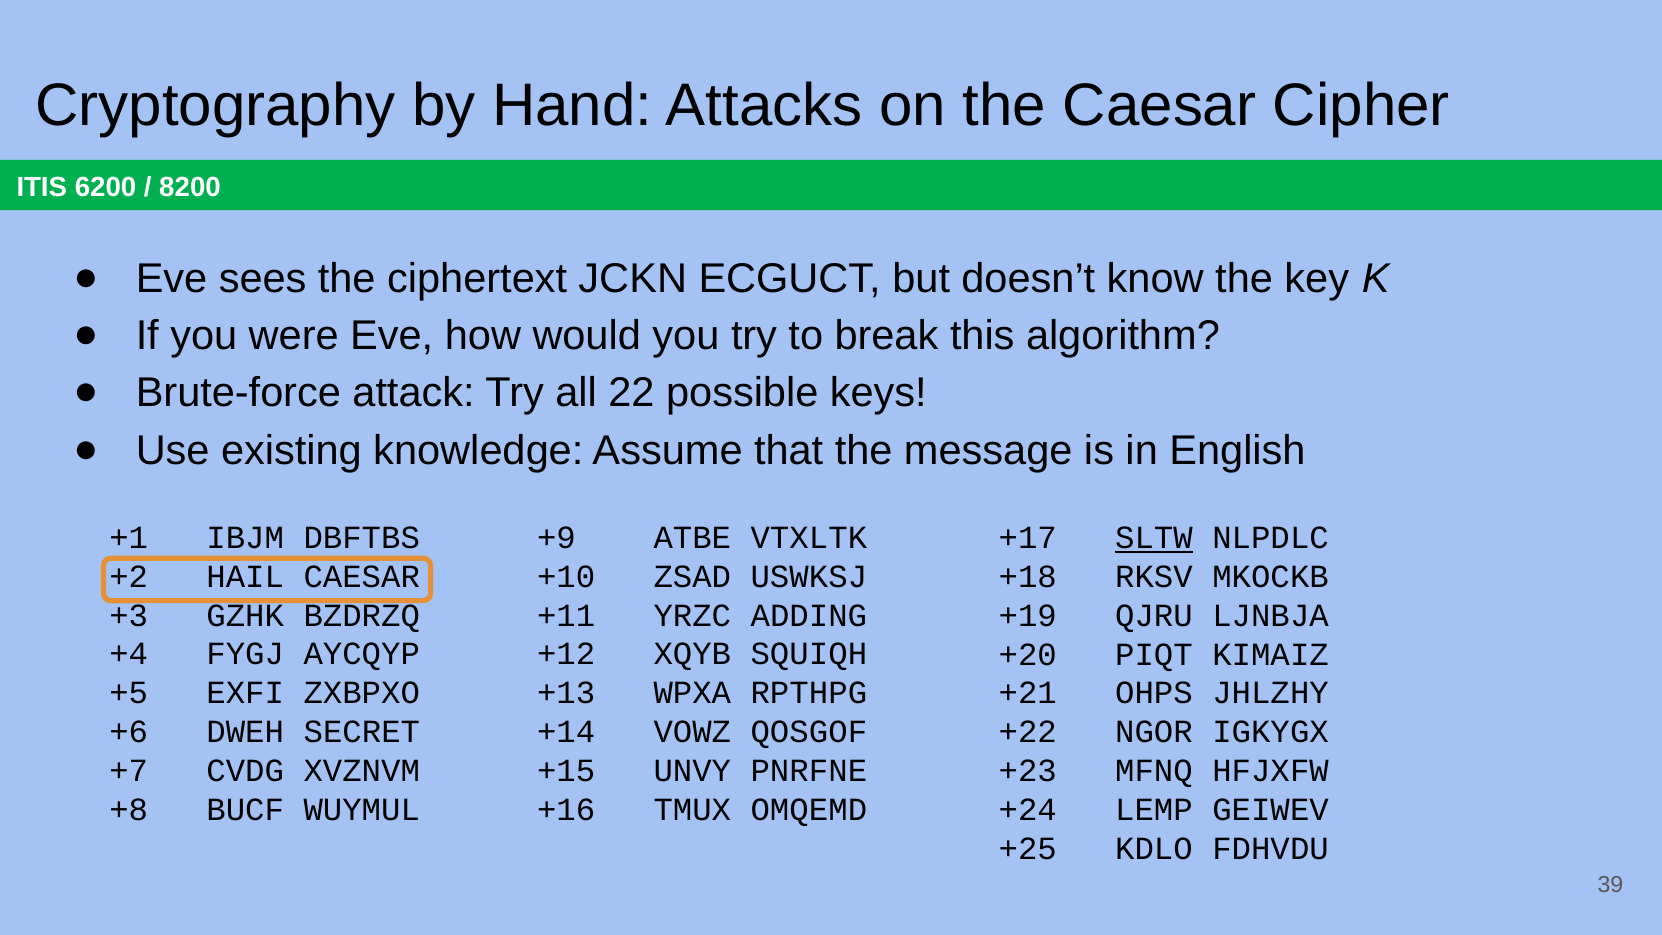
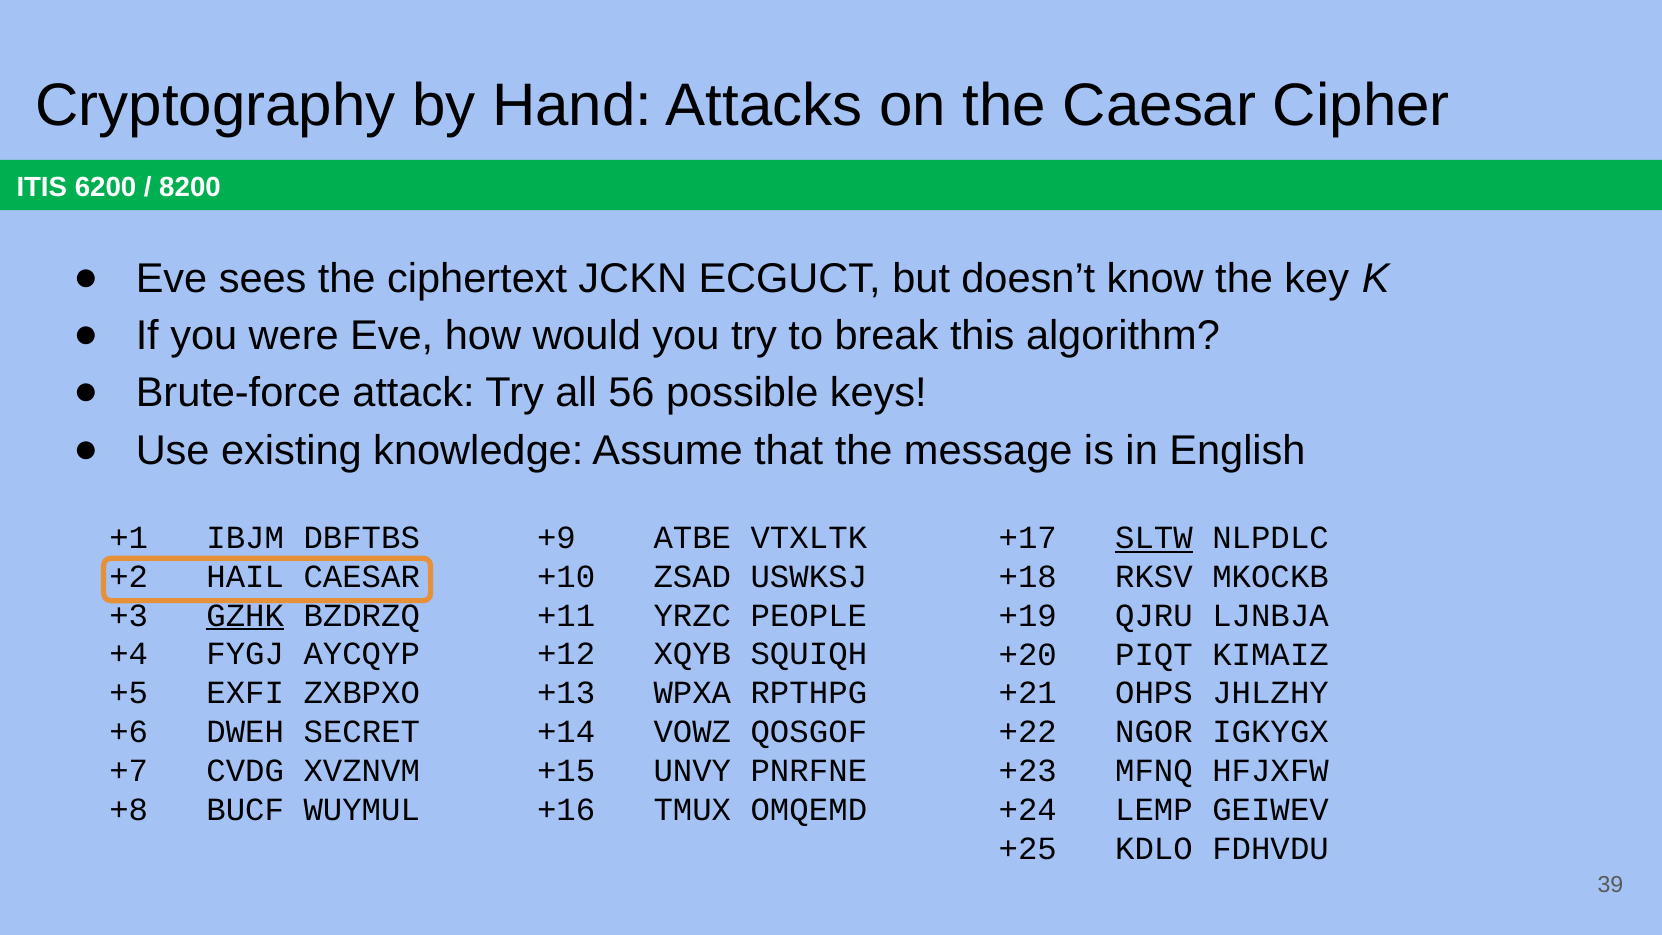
22: 22 -> 56
GZHK underline: none -> present
ADDING: ADDING -> PEOPLE
